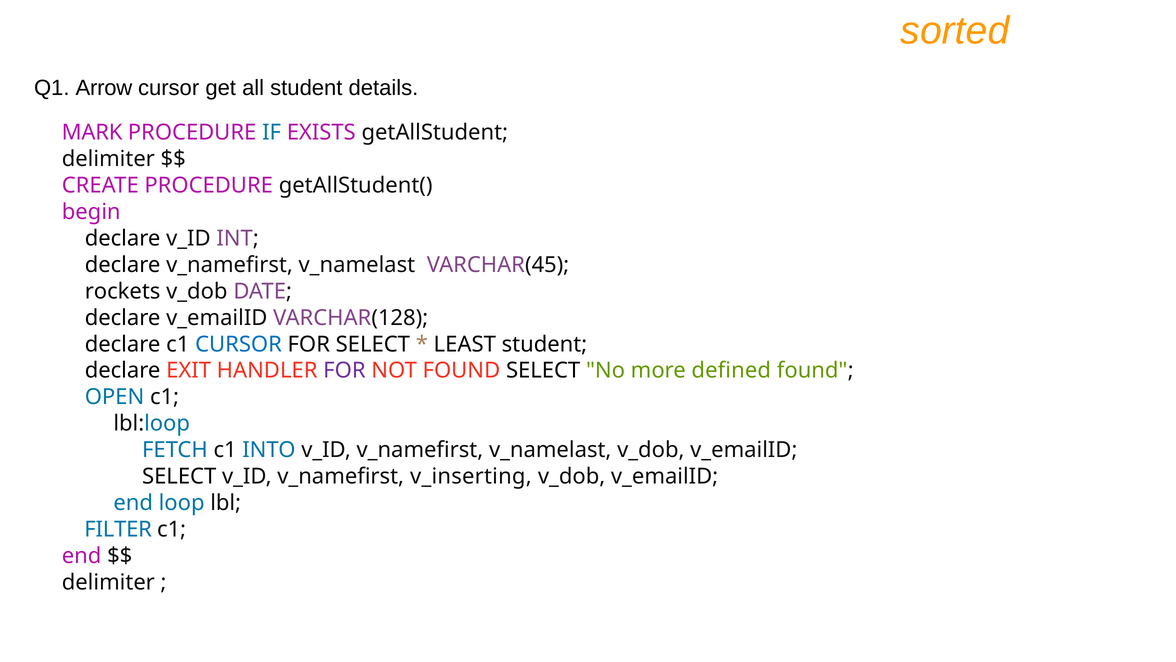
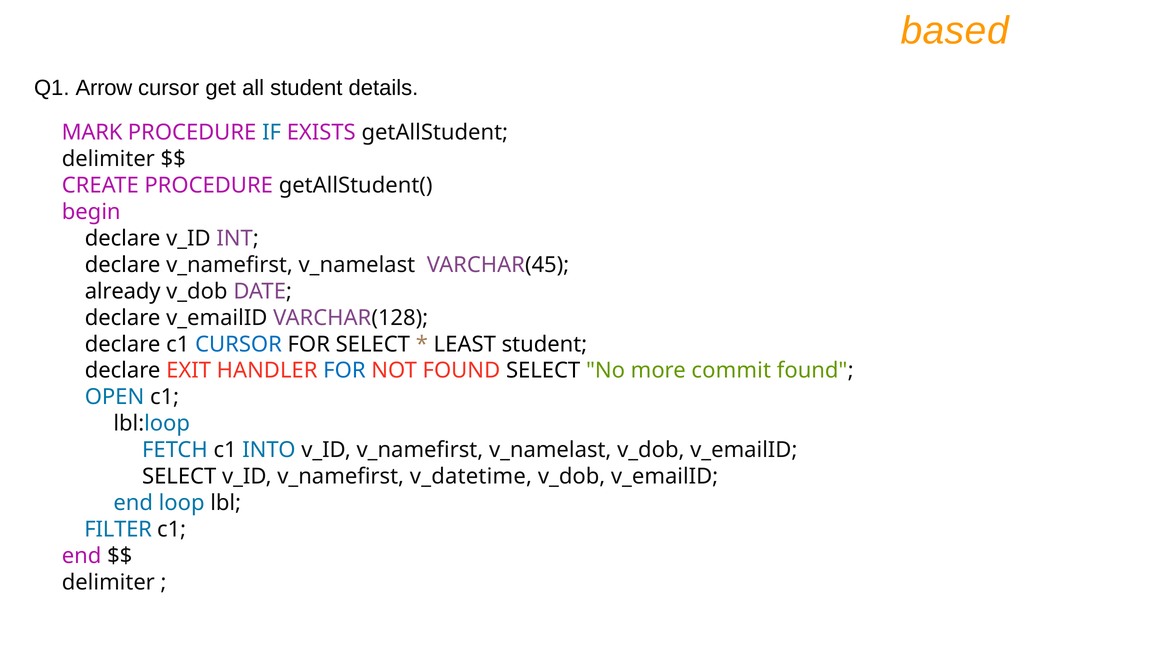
sorted: sorted -> based
rockets: rockets -> already
FOR at (344, 370) colour: purple -> blue
defined: defined -> commit
v_inserting: v_inserting -> v_datetime
